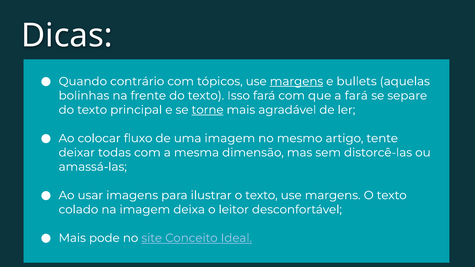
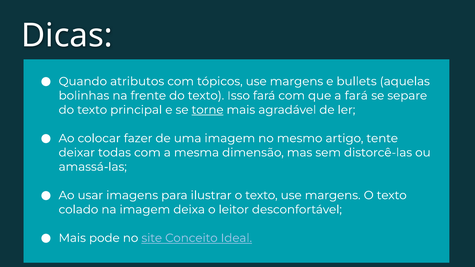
contrário: contrário -> atributos
margens at (296, 81) underline: present -> none
fluxo: fluxo -> fazer
